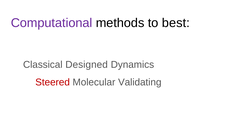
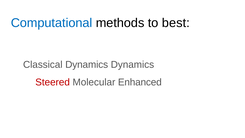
Computational colour: purple -> blue
Classical Designed: Designed -> Dynamics
Validating: Validating -> Enhanced
